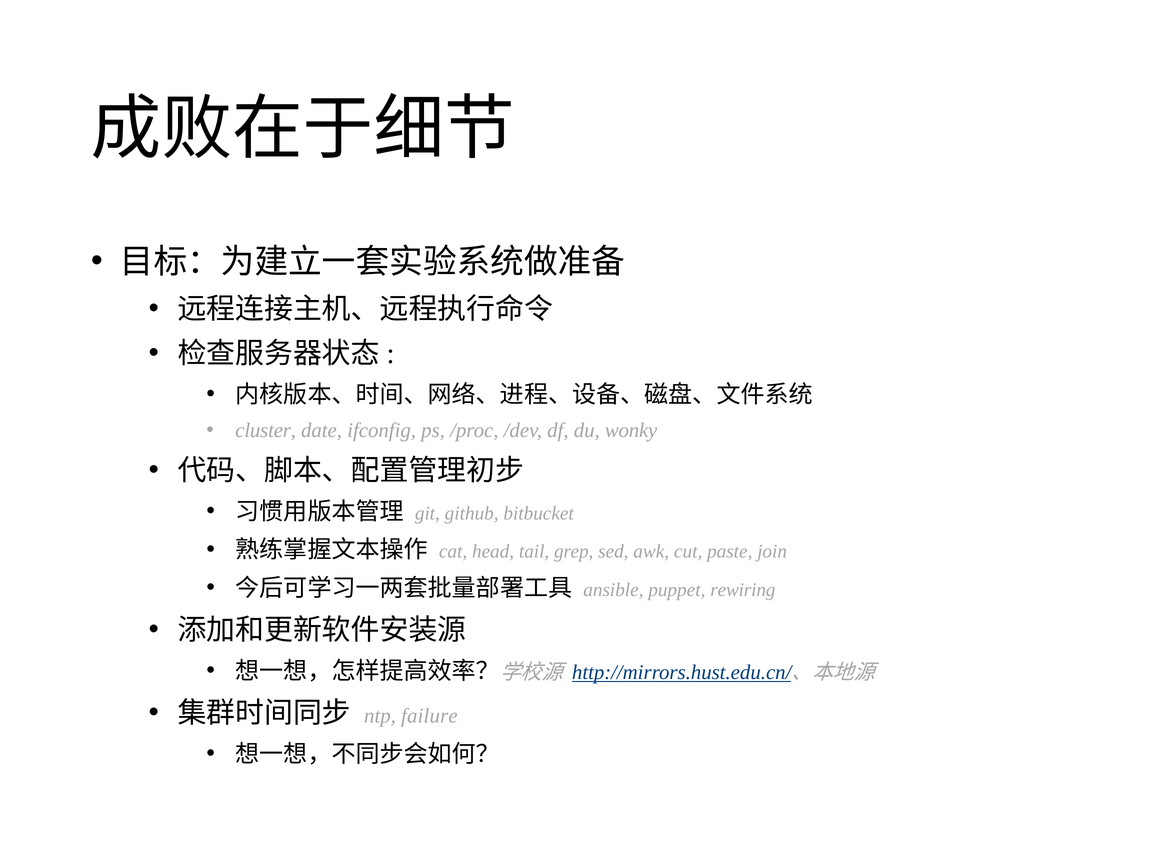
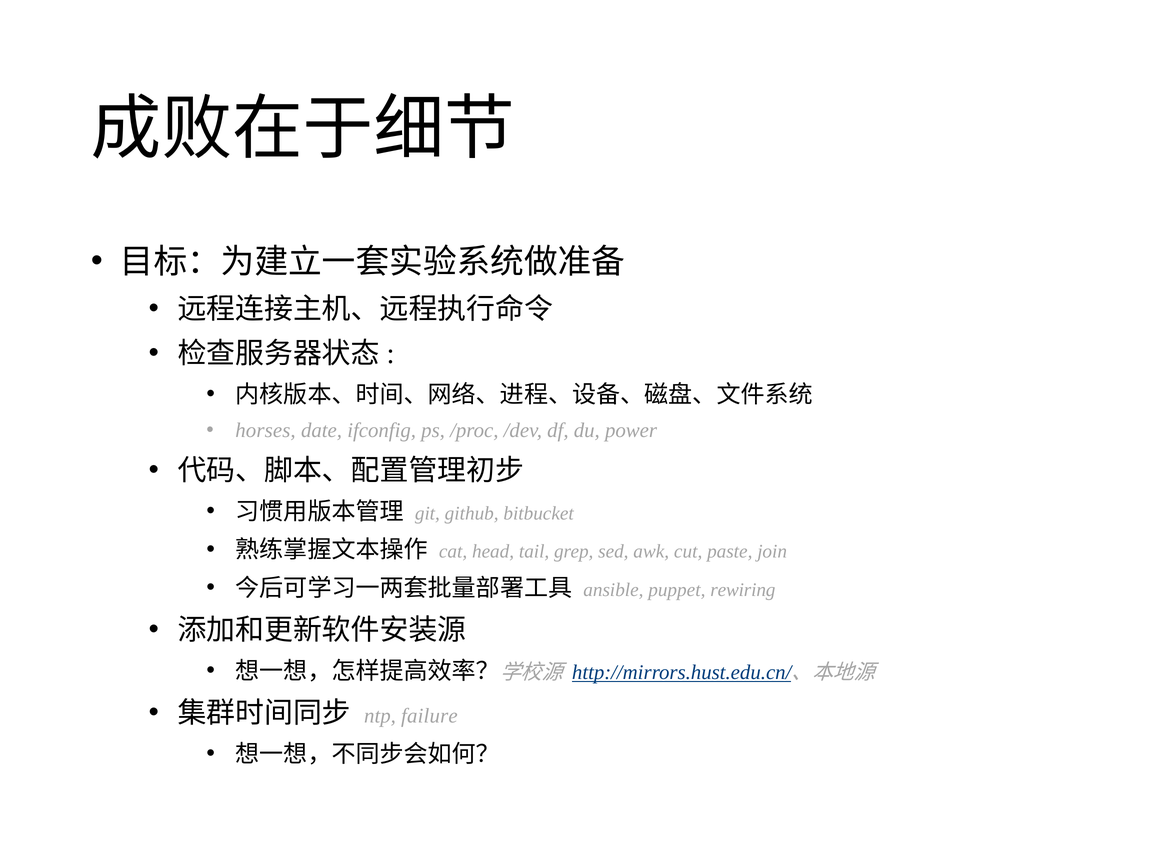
cluster: cluster -> horses
wonky: wonky -> power
